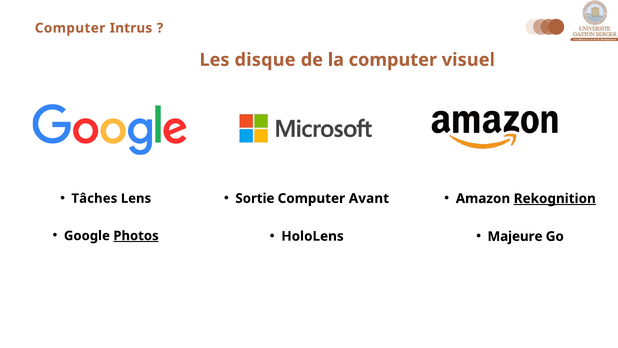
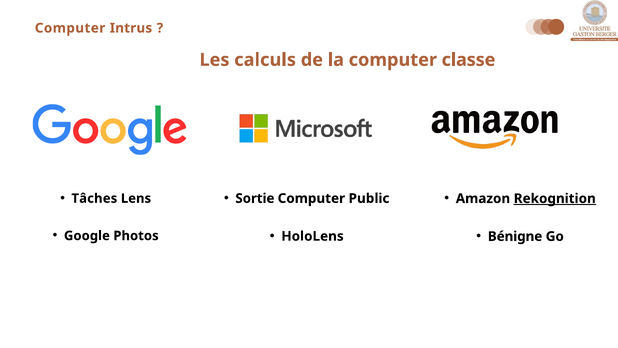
disque: disque -> calculs
visuel: visuel -> classe
Avant: Avant -> Public
Photos underline: present -> none
Majeure: Majeure -> Bénigne
